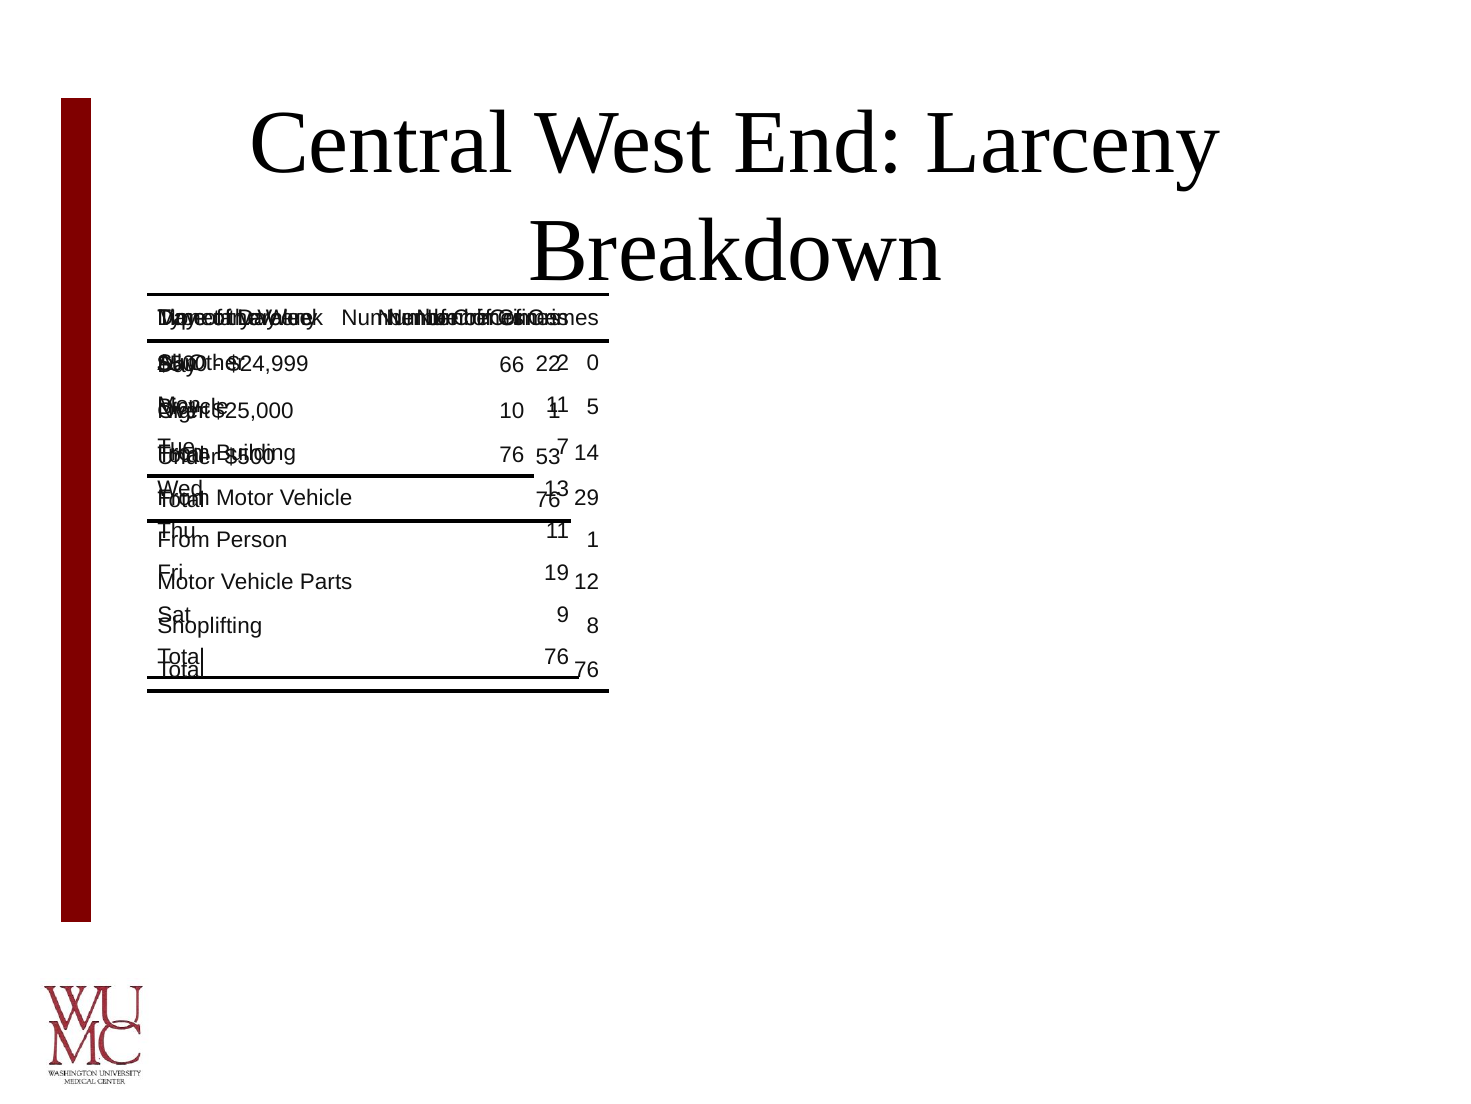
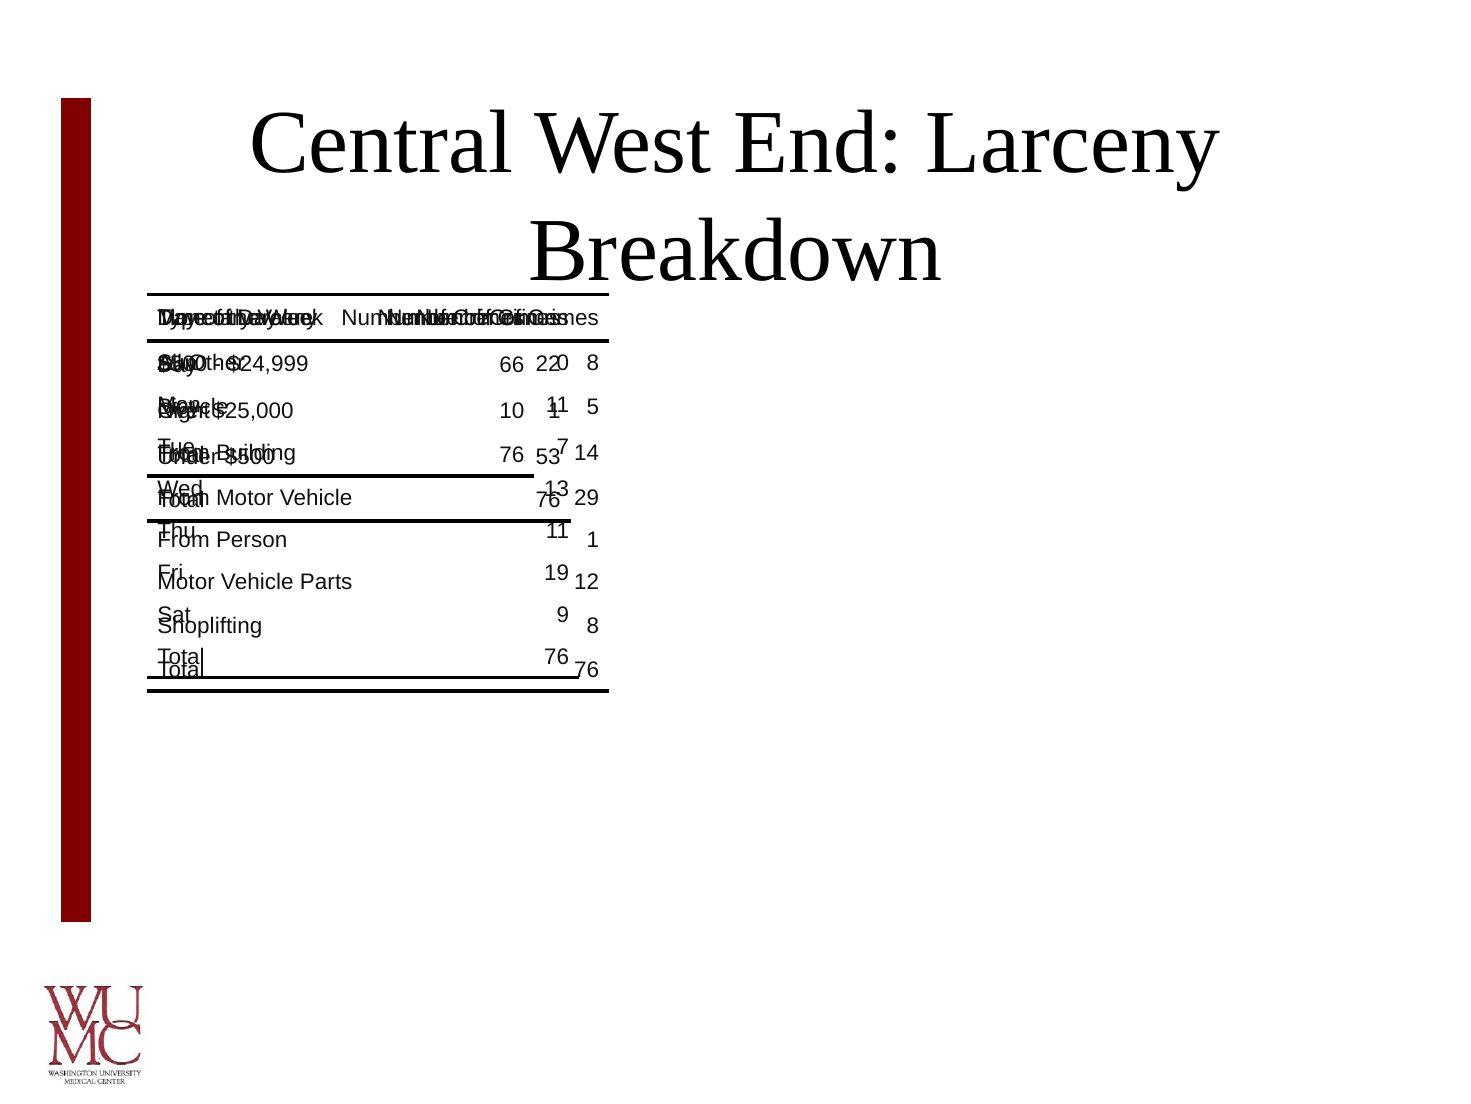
2: 2 -> 0
0 at (593, 362): 0 -> 8
